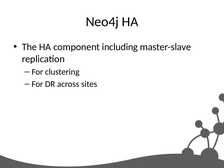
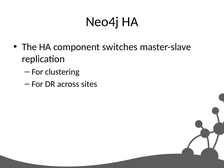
including: including -> switches
